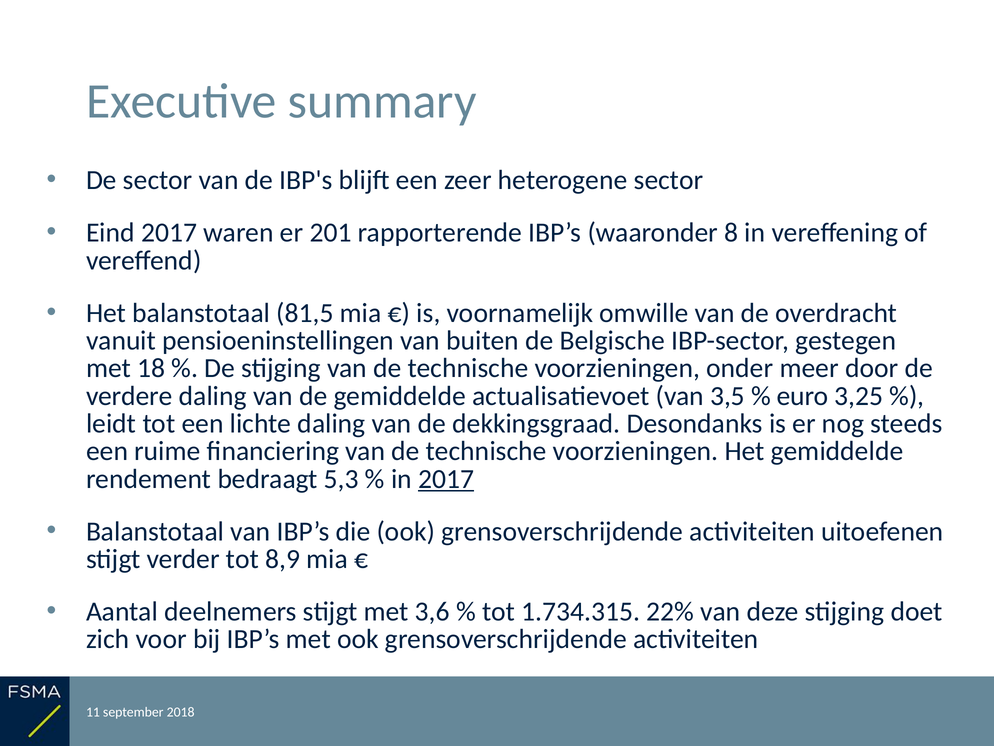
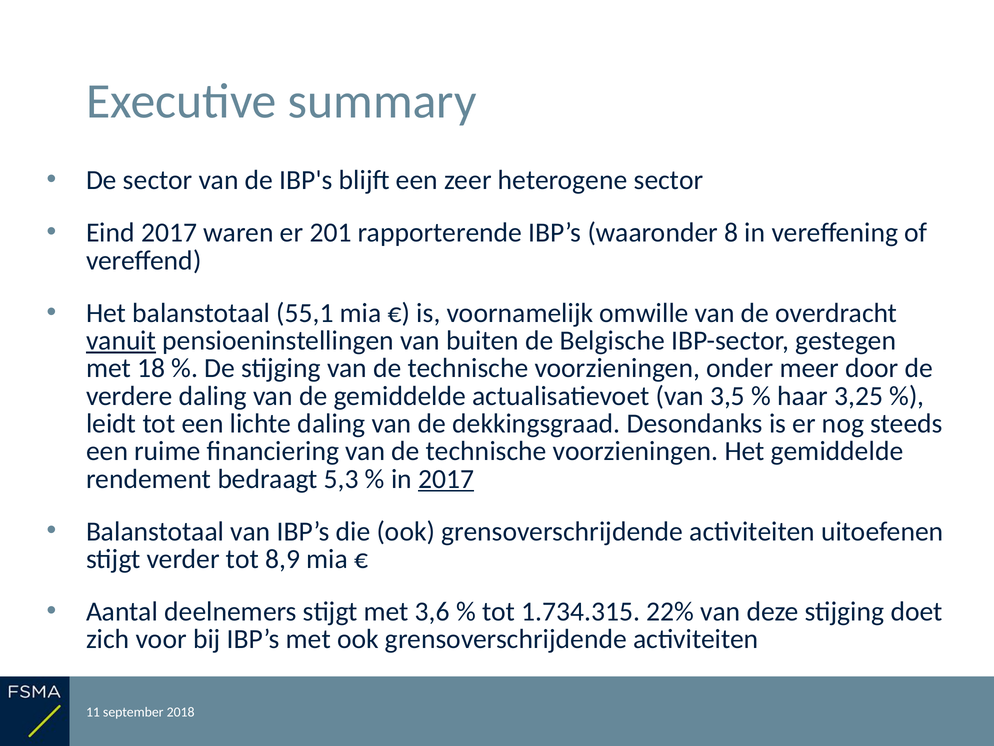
81,5: 81,5 -> 55,1
vanuit underline: none -> present
euro: euro -> haar
